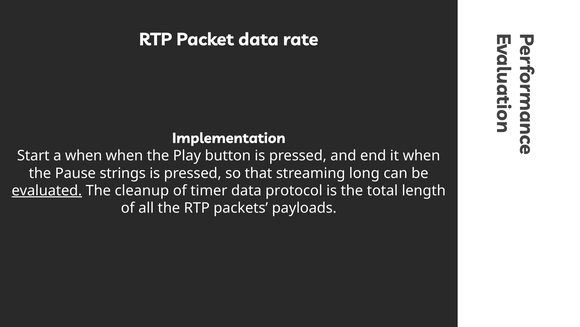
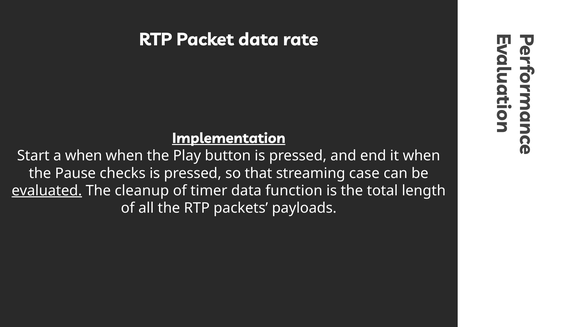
Implementation underline: none -> present
strings: strings -> checks
long: long -> case
protocol: protocol -> function
